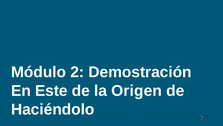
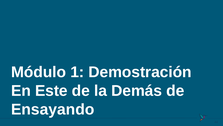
2: 2 -> 1
Origen: Origen -> Demás
Haciéndolo: Haciéndolo -> Ensayando
